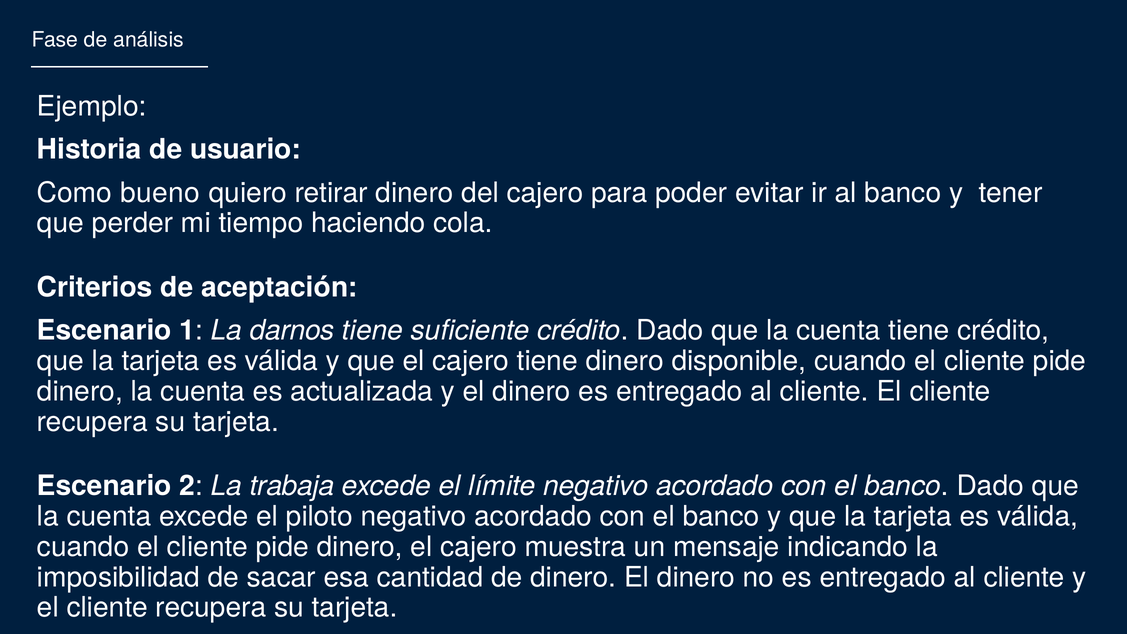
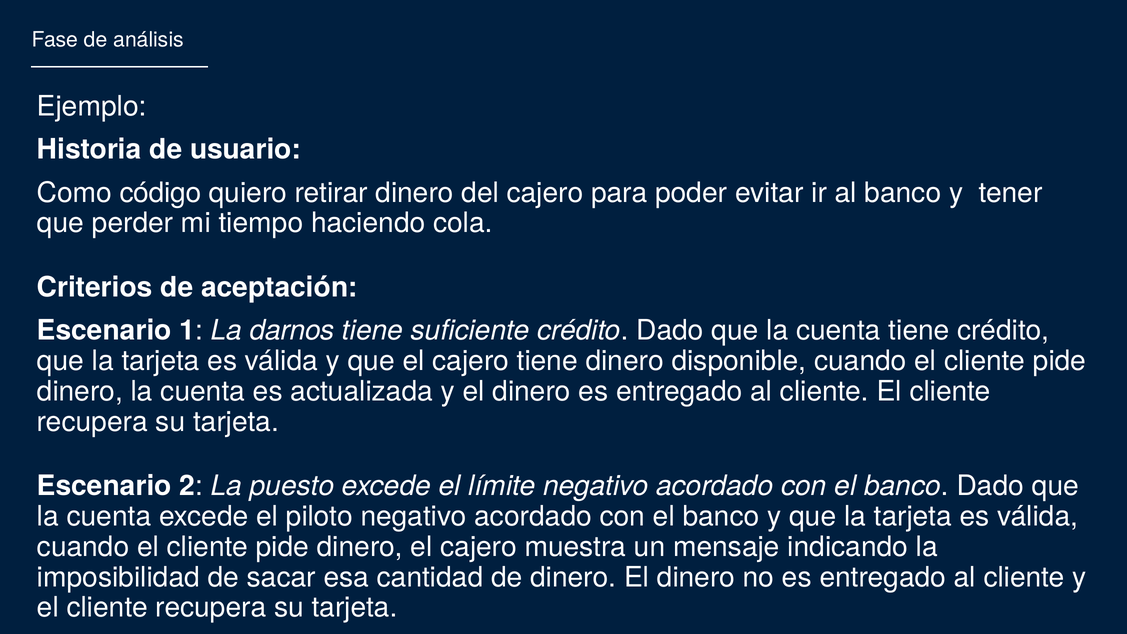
bueno: bueno -> código
trabaja: trabaja -> puesto
